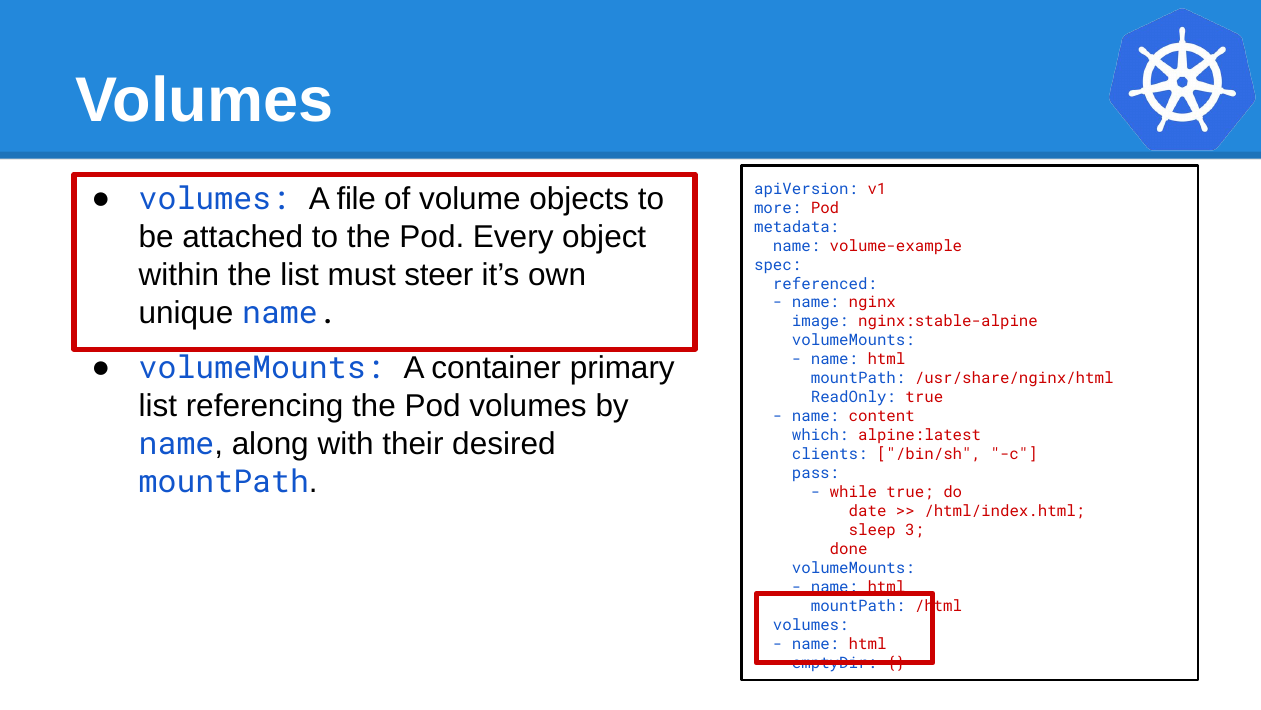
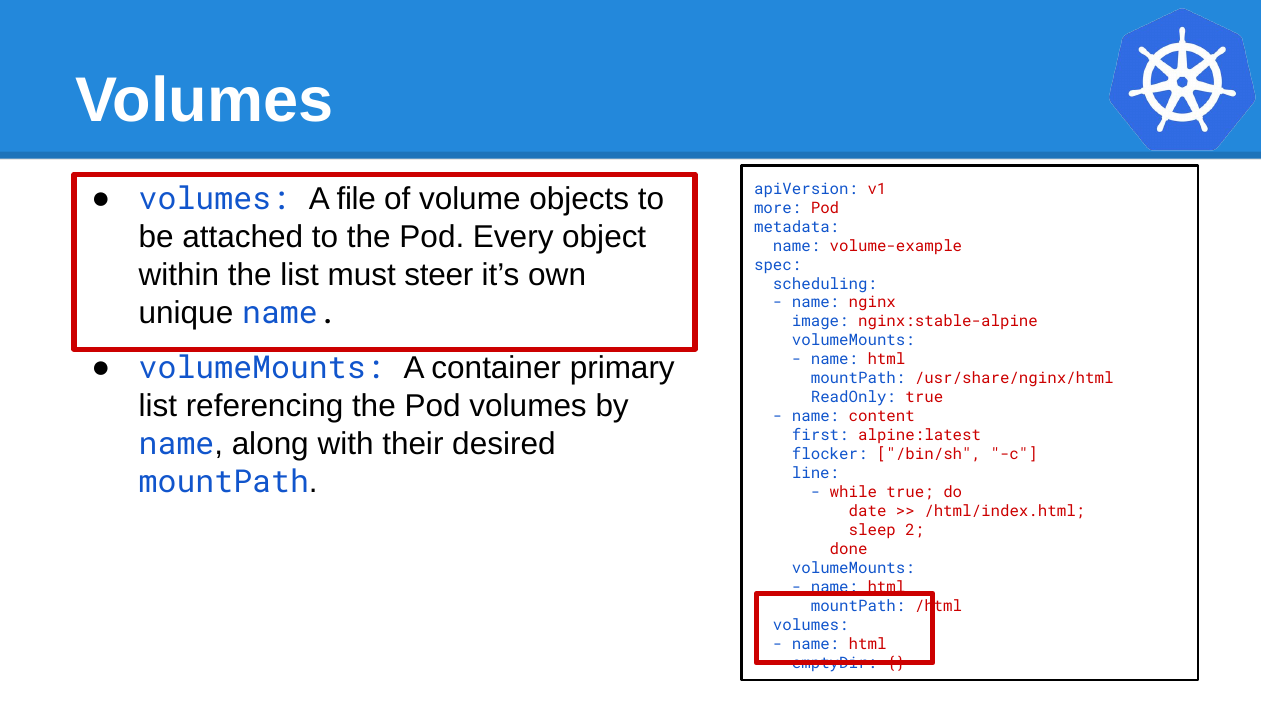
referenced: referenced -> scheduling
which: which -> first
clients: clients -> flocker
pass: pass -> line
3: 3 -> 2
